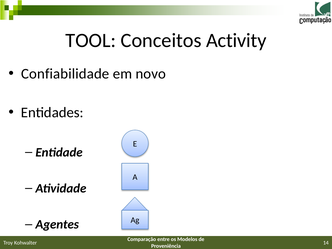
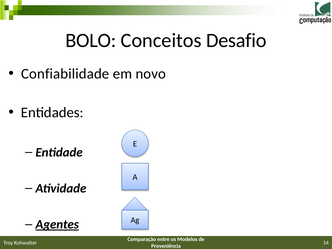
TOOL: TOOL -> BOLO
Activity: Activity -> Desafio
Agentes underline: none -> present
